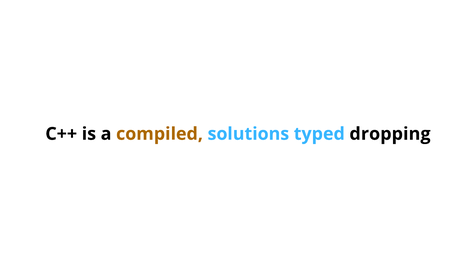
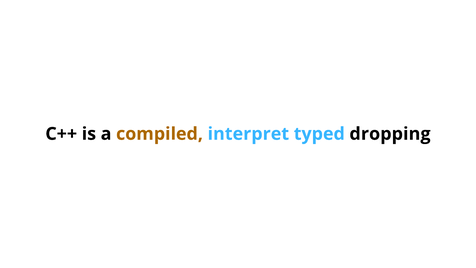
solutions: solutions -> interpret
